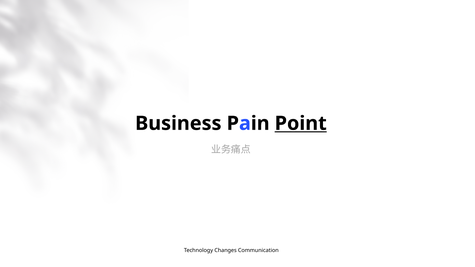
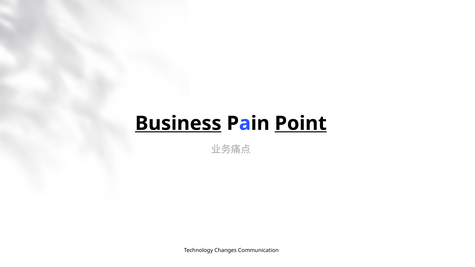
Business underline: none -> present
